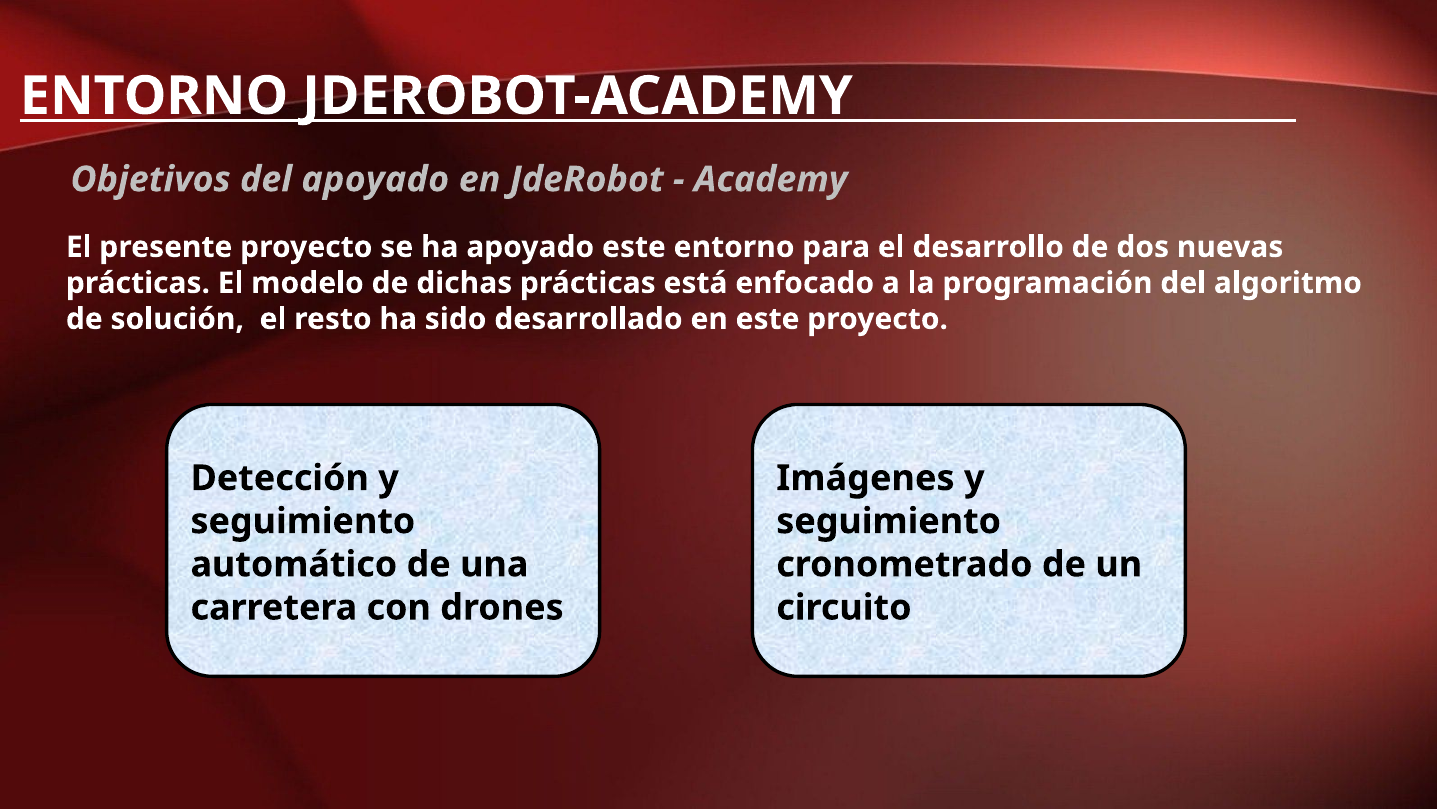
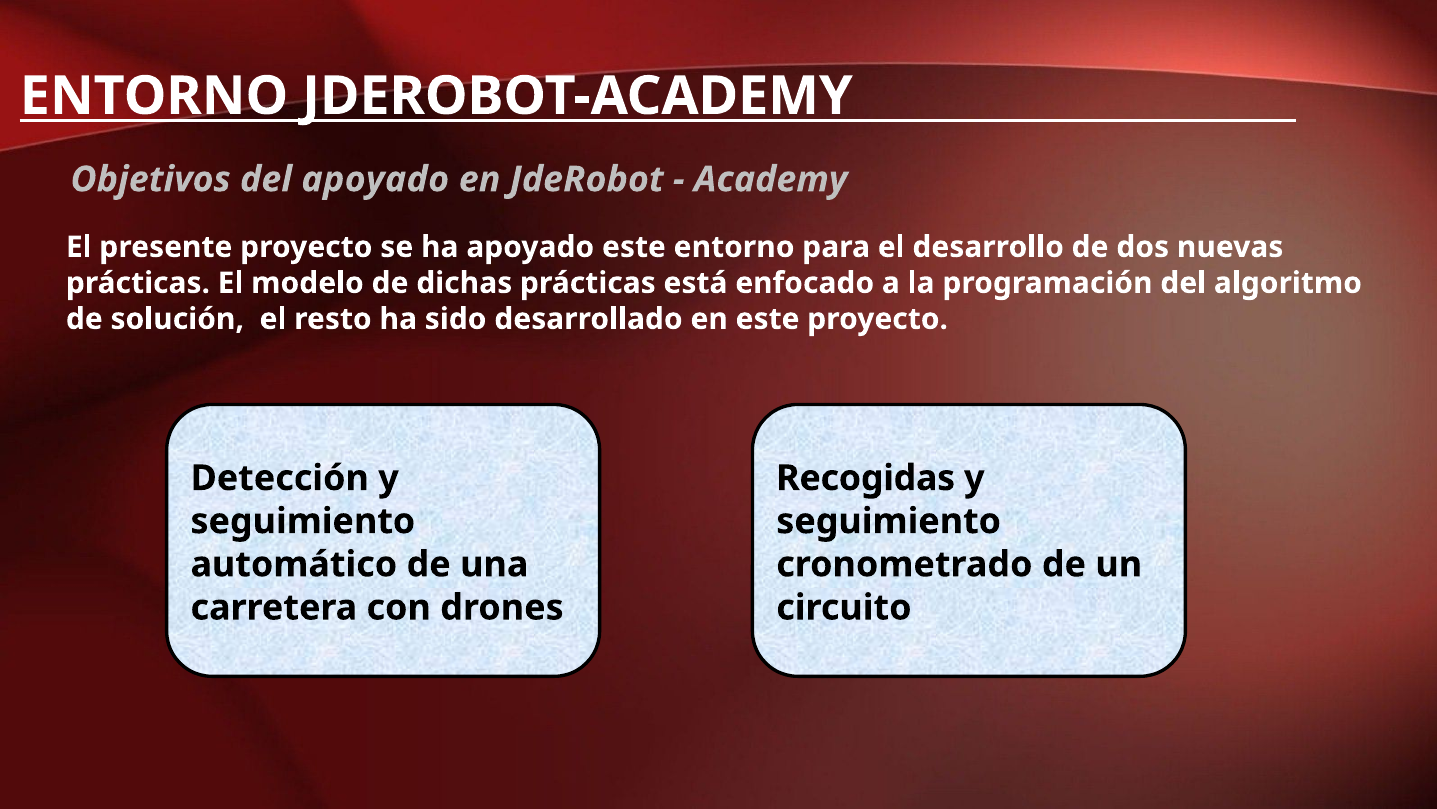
Imágenes: Imágenes -> Recogidas
